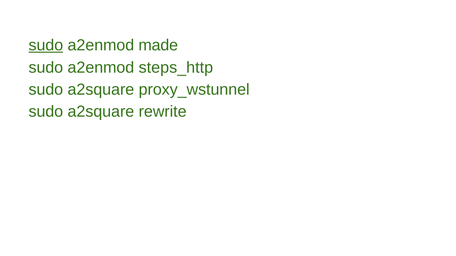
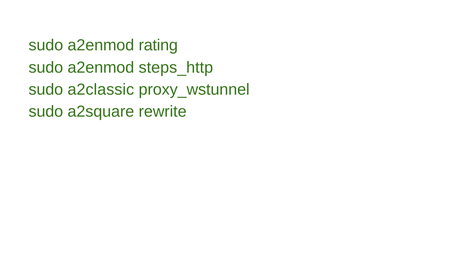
sudo at (46, 45) underline: present -> none
made: made -> rating
a2square at (101, 90): a2square -> a2classic
